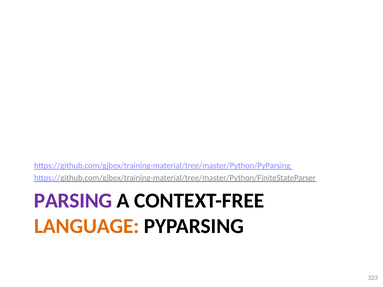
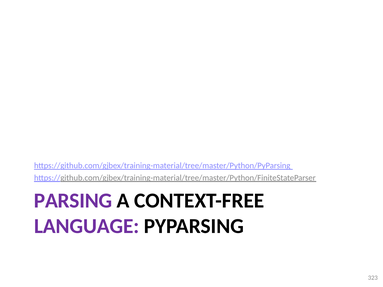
LANGUAGE colour: orange -> purple
